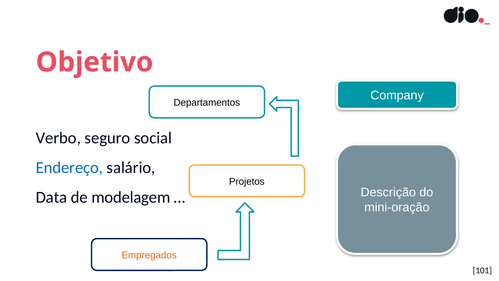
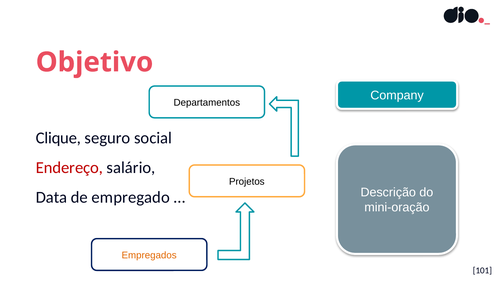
Verbo: Verbo -> Clique
Endereço colour: blue -> red
modelagem: modelagem -> empregado
